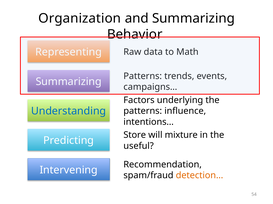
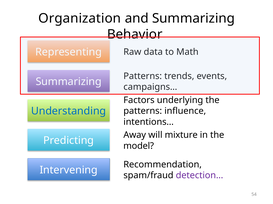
Store: Store -> Away
useful: useful -> model
detection… colour: orange -> purple
